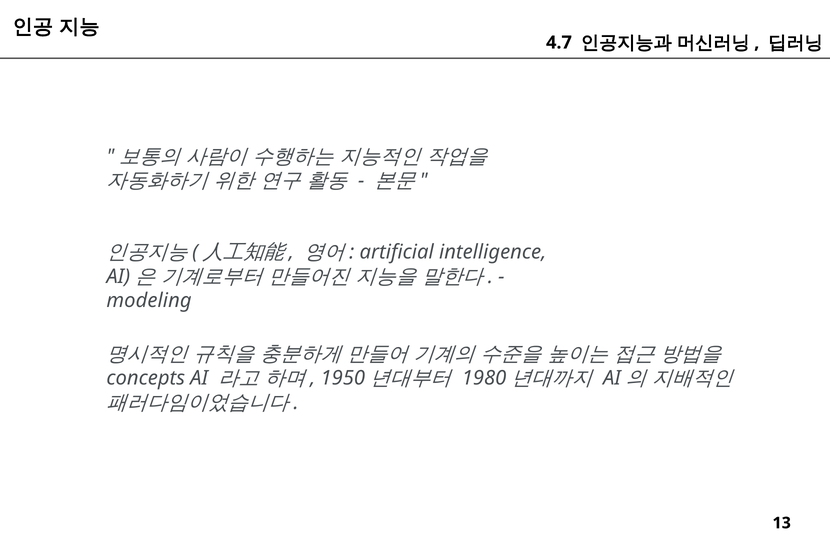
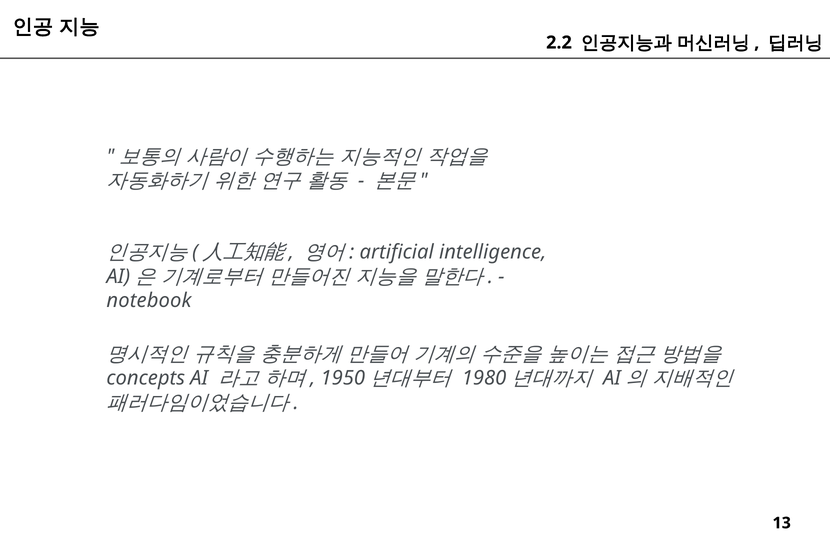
4.7: 4.7 -> 2.2
modeling: modeling -> notebook
